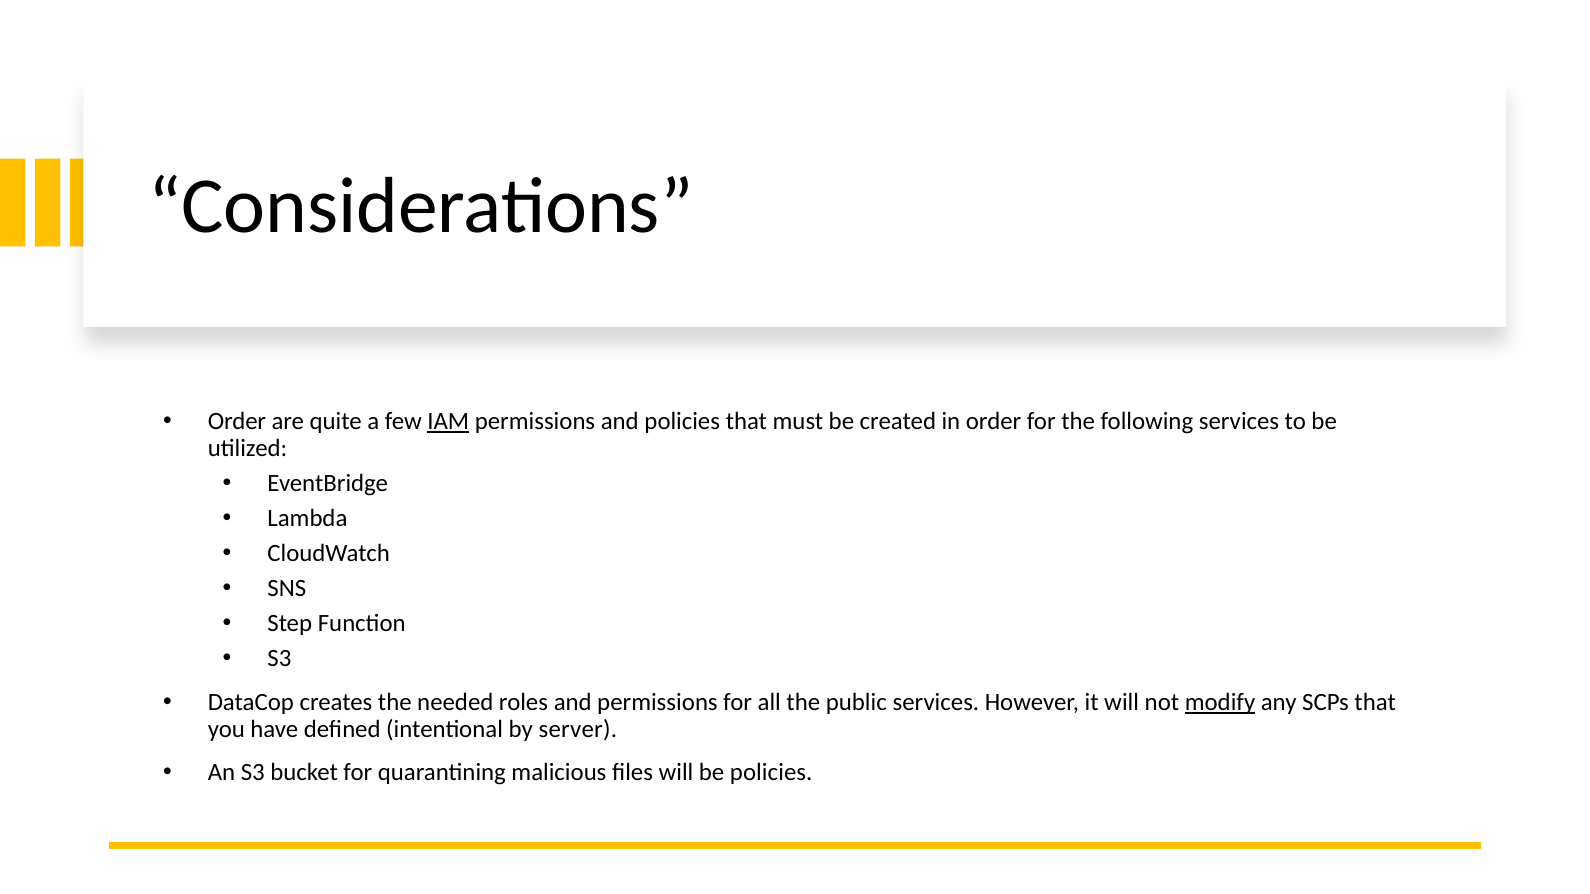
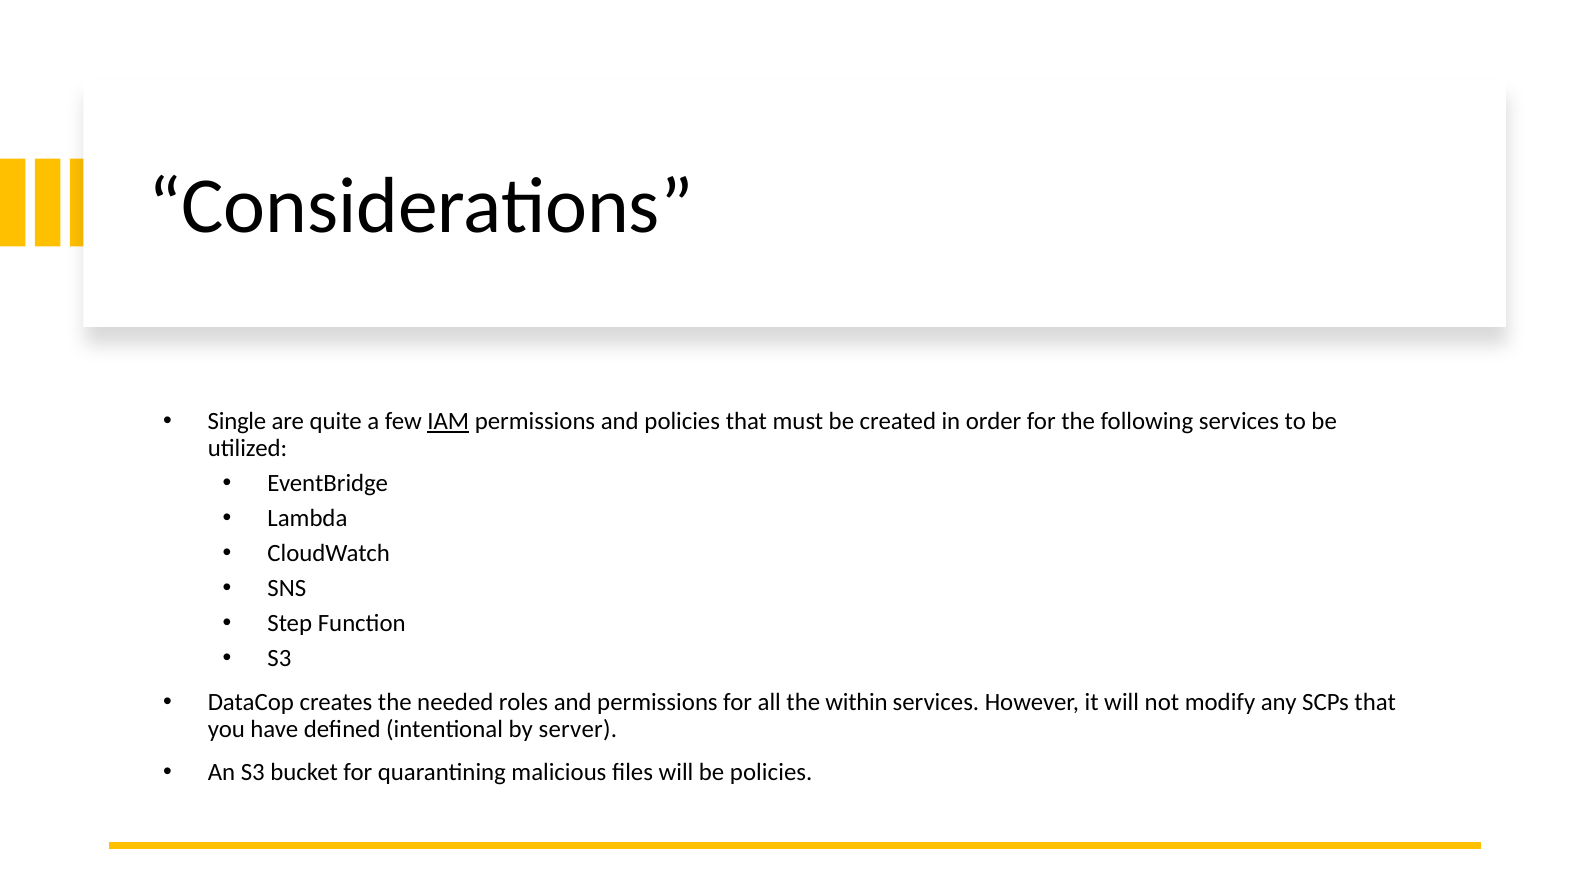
Order at (237, 421): Order -> Single
public: public -> within
modify underline: present -> none
